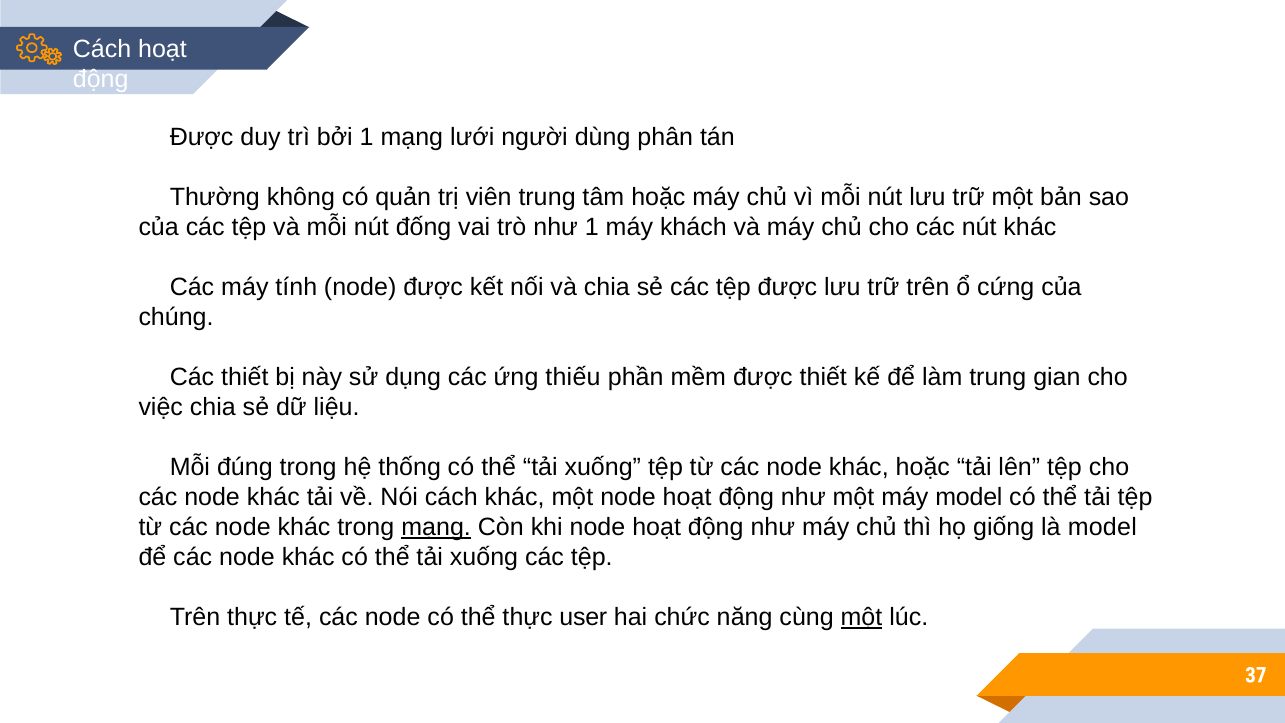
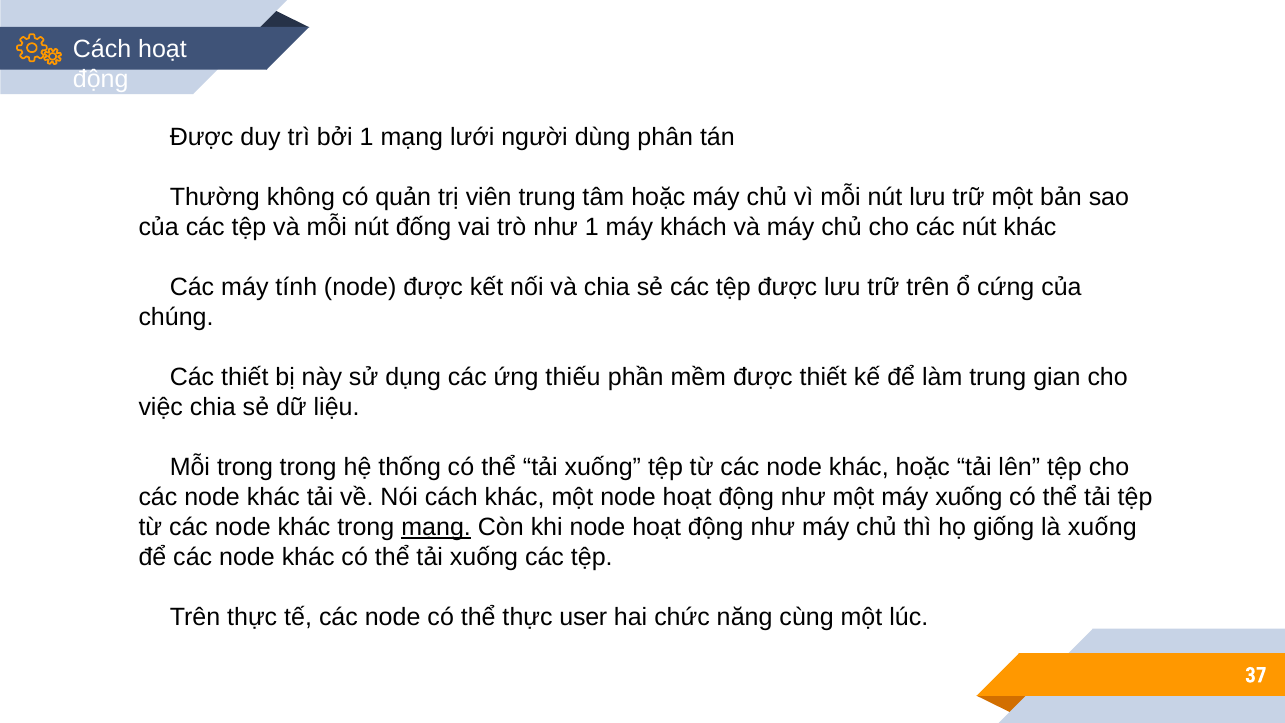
👉Mỗi đúng: đúng -> trong
máy model: model -> xuống
là model: model -> xuống
một at (861, 617) underline: present -> none
